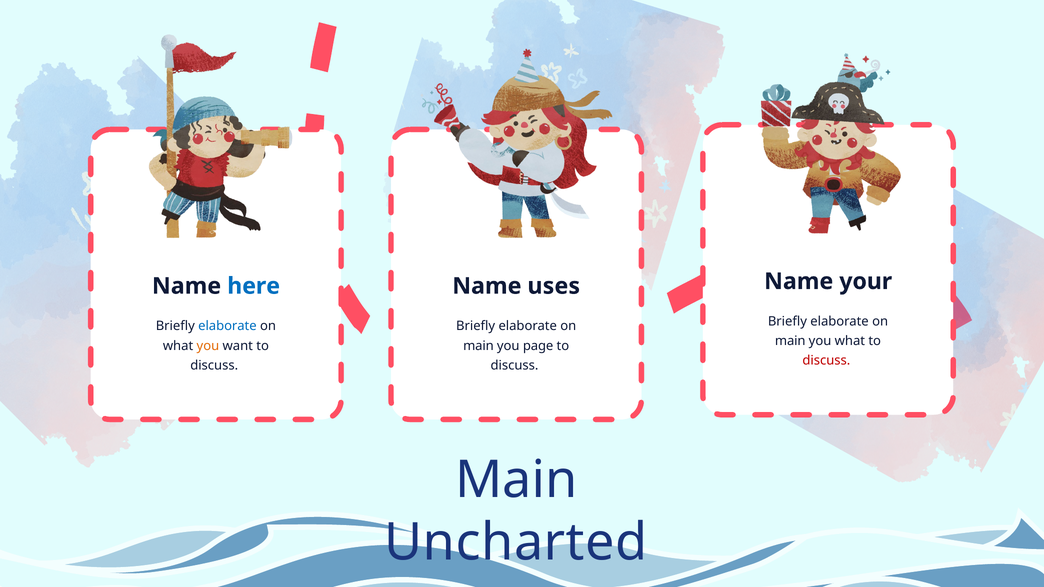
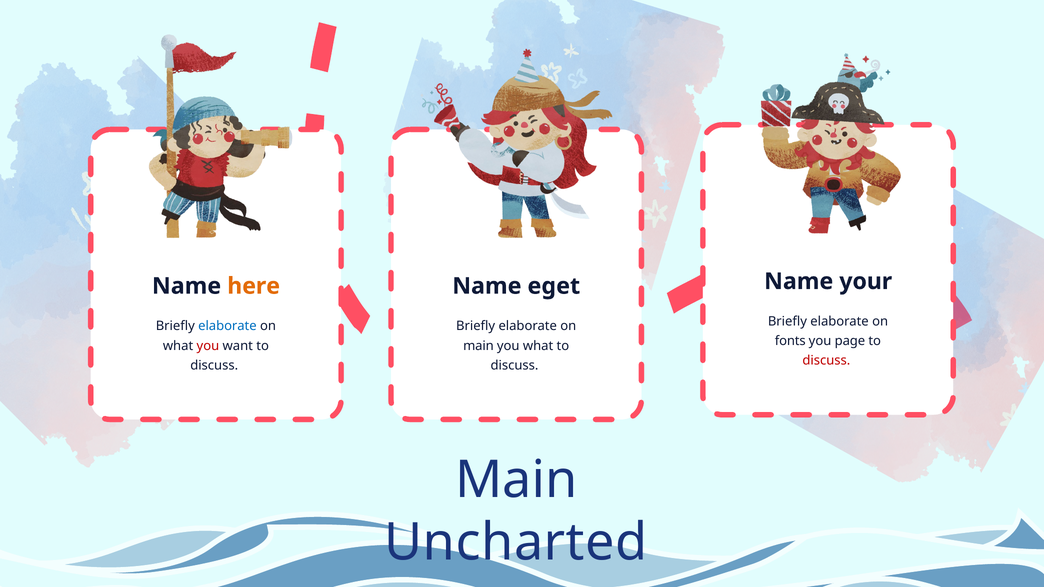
here colour: blue -> orange
uses: uses -> eget
main at (790, 341): main -> fonts
you what: what -> page
you at (208, 346) colour: orange -> red
you page: page -> what
